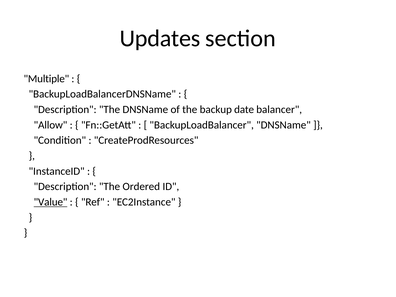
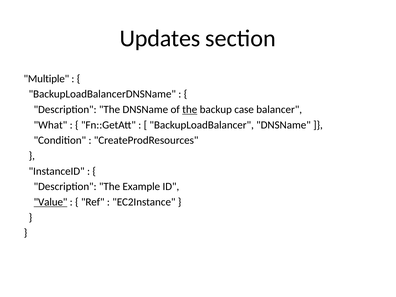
the at (190, 110) underline: none -> present
date: date -> case
Allow: Allow -> What
Ordered: Ordered -> Example
